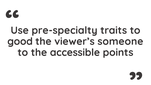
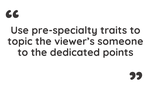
good: good -> topic
accessible: accessible -> dedicated
